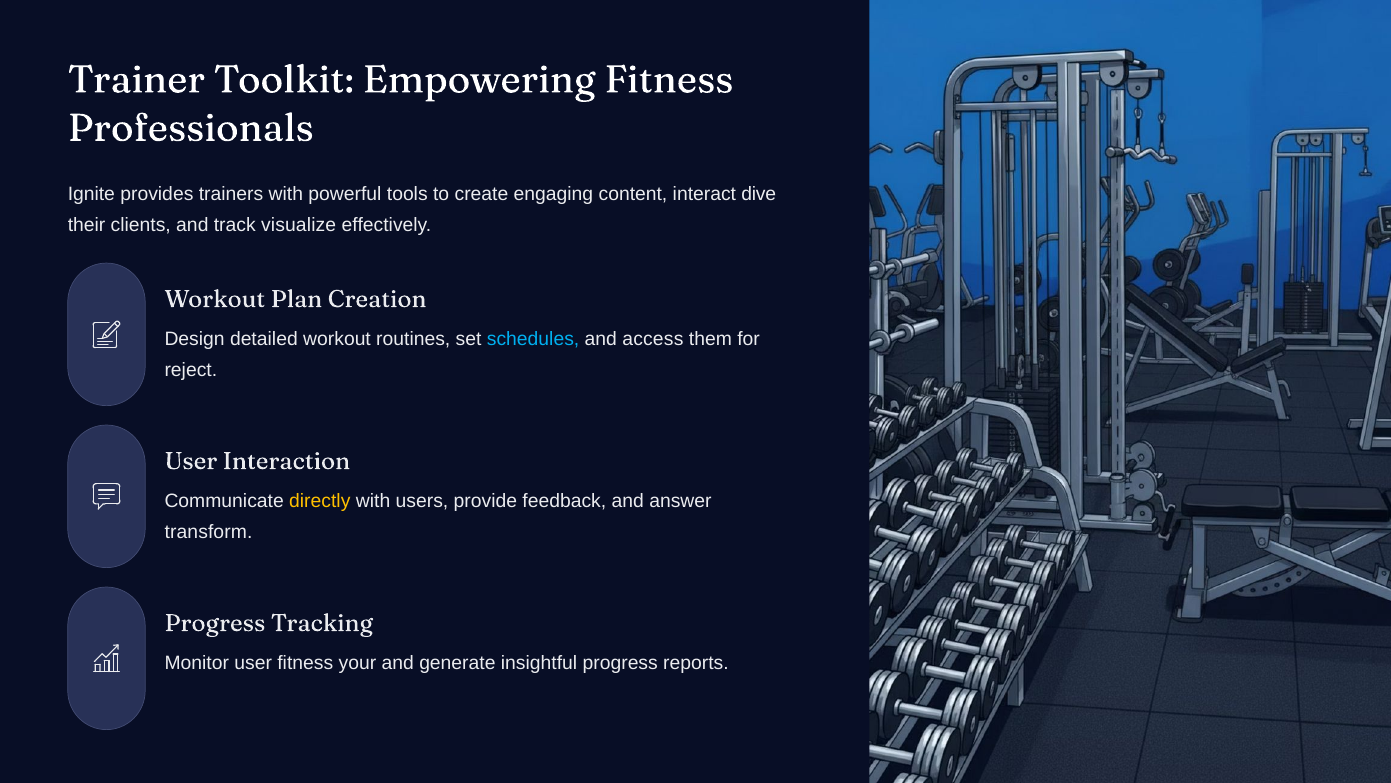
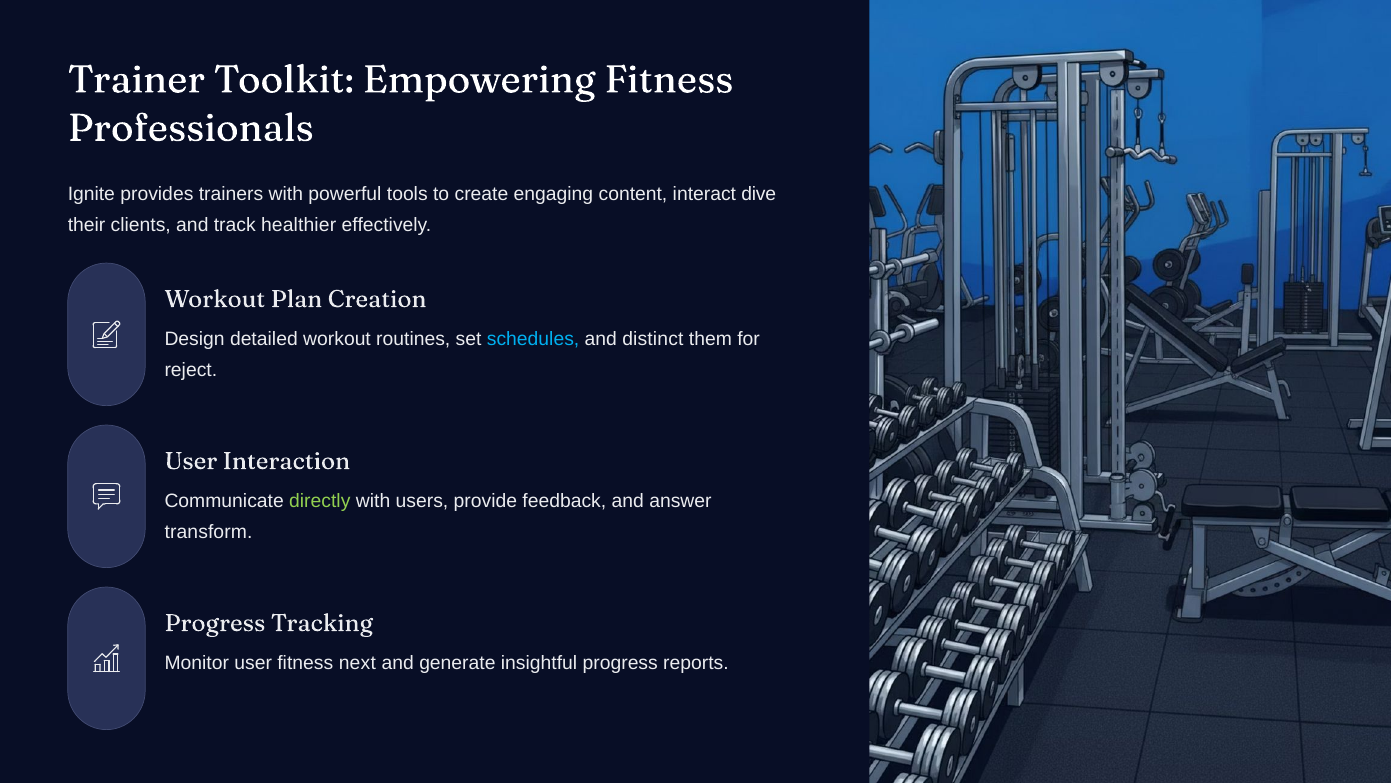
visualize: visualize -> healthier
access: access -> distinct
directly colour: yellow -> light green
your: your -> next
